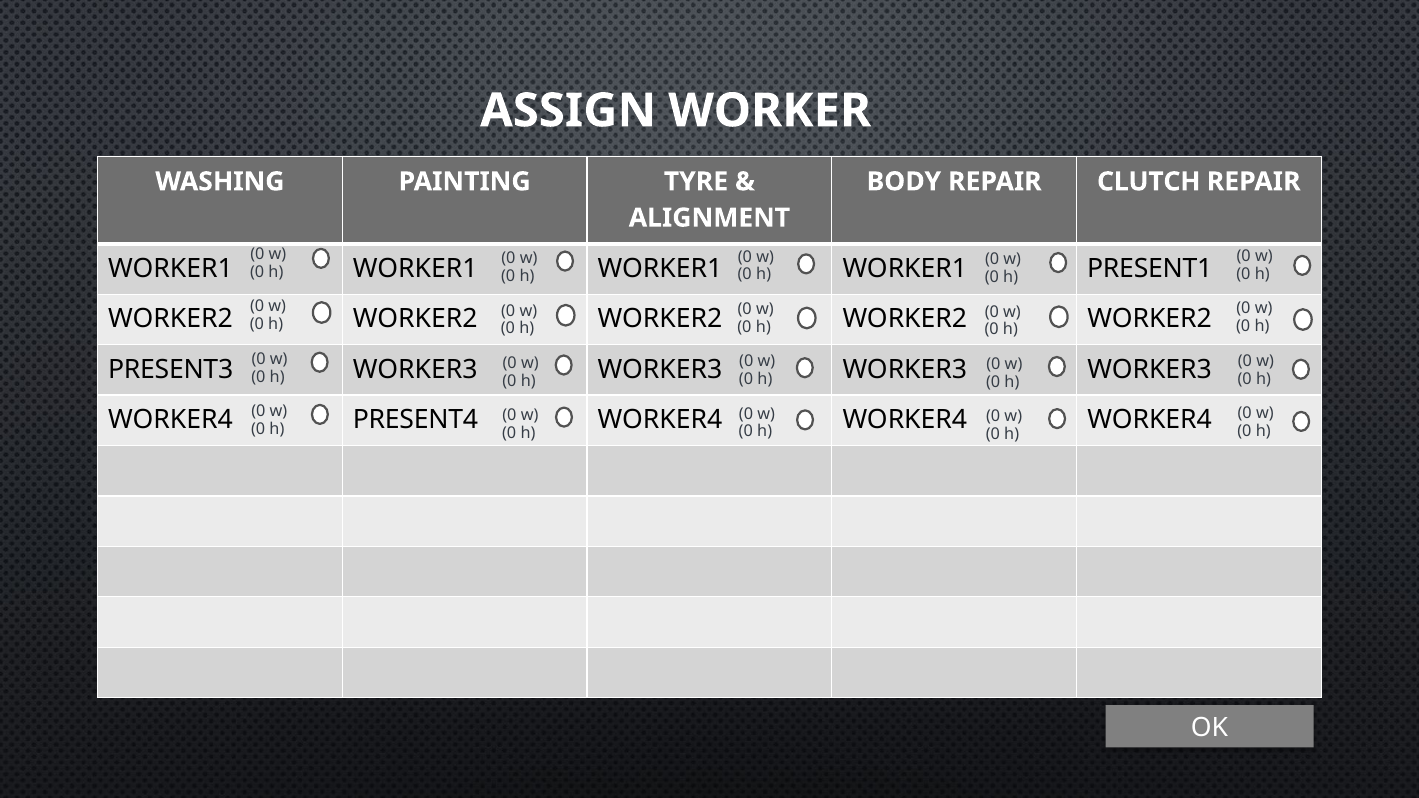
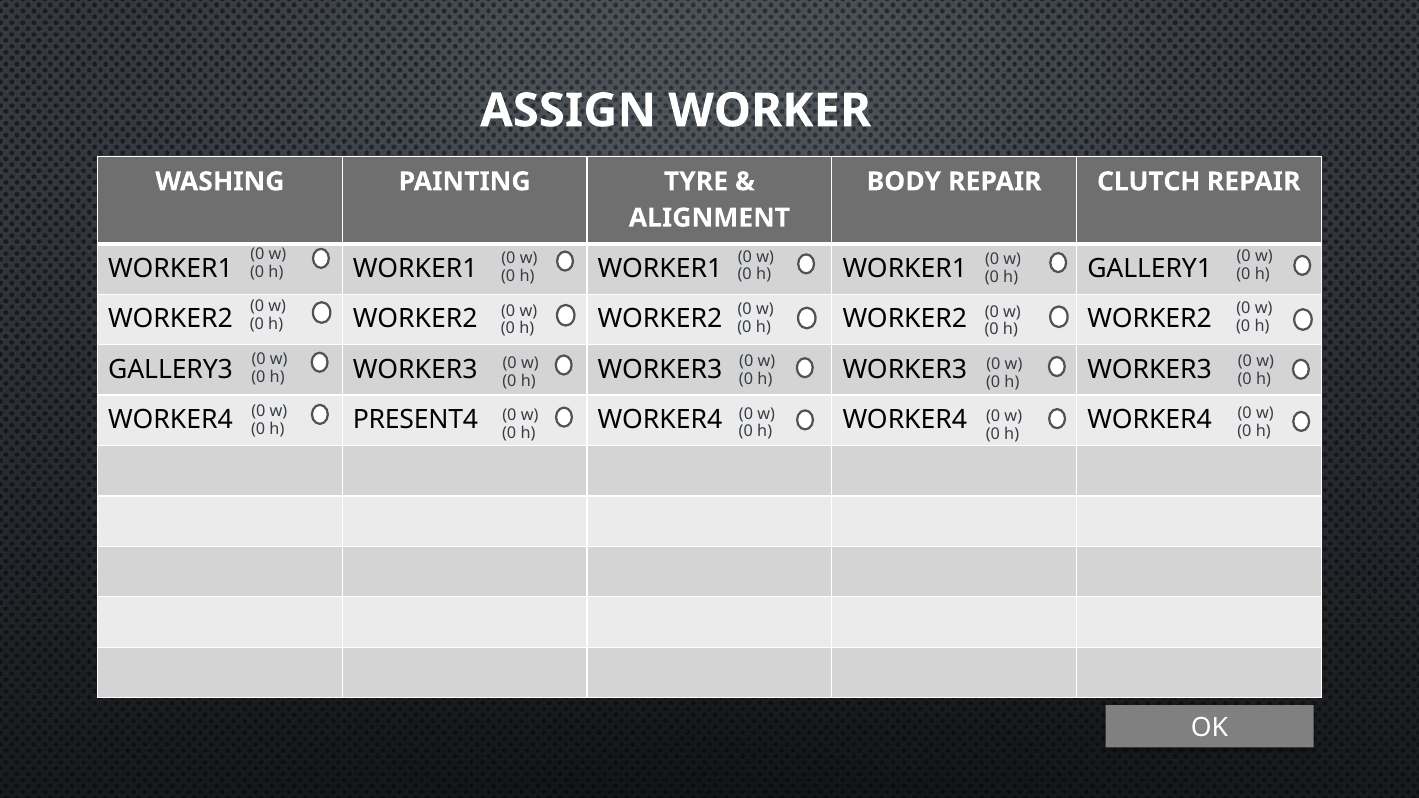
PRESENT1: PRESENT1 -> GALLERY1
PRESENT3: PRESENT3 -> GALLERY3
